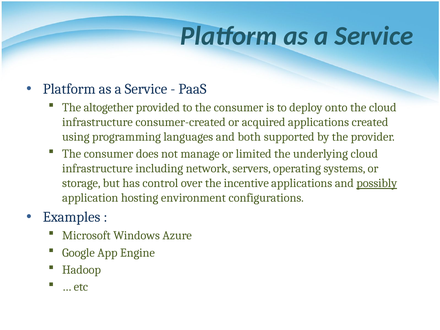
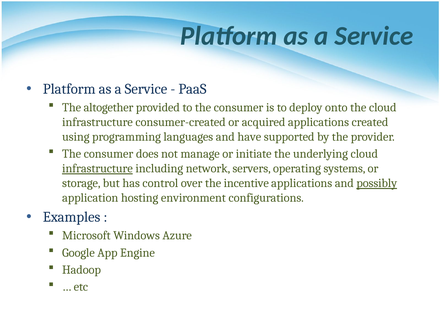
both: both -> have
limited: limited -> initiate
infrastructure at (97, 169) underline: none -> present
